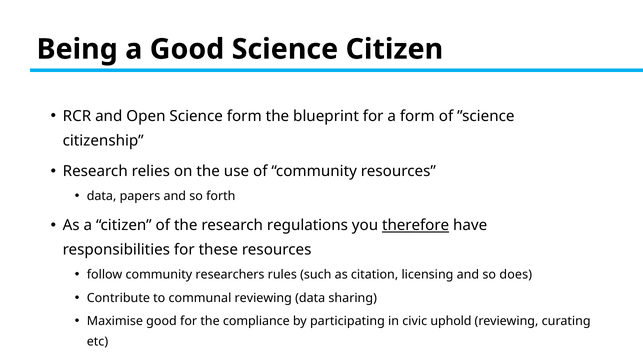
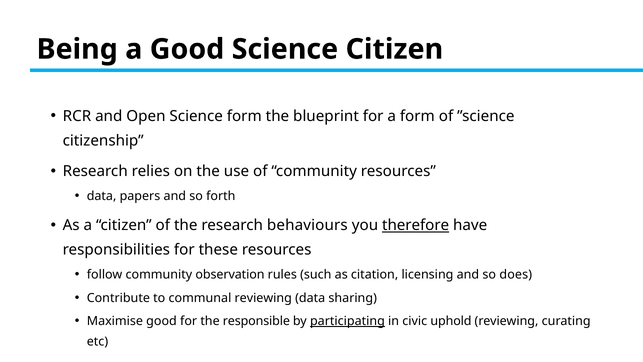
regulations: regulations -> behaviours
researchers: researchers -> observation
compliance: compliance -> responsible
participating underline: none -> present
